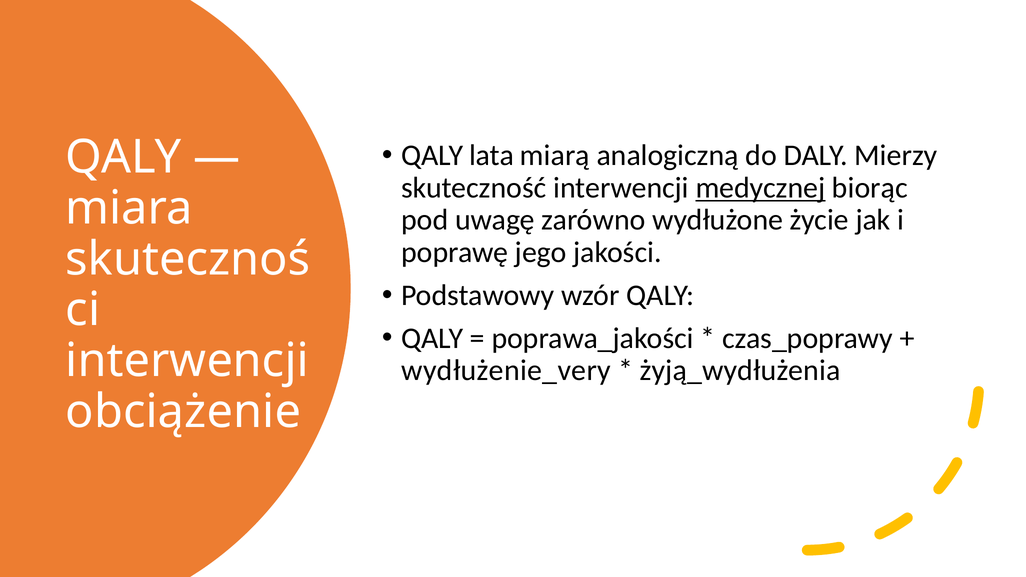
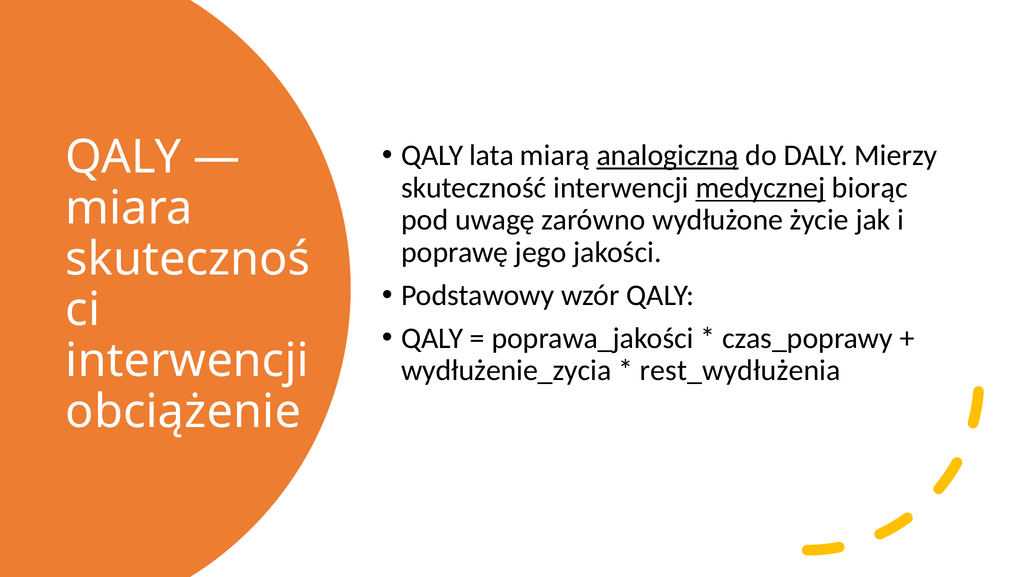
analogiczną underline: none -> present
wydłużenie_very: wydłużenie_very -> wydłużenie_zycia
żyją_wydłużenia: żyją_wydłużenia -> rest_wydłużenia
